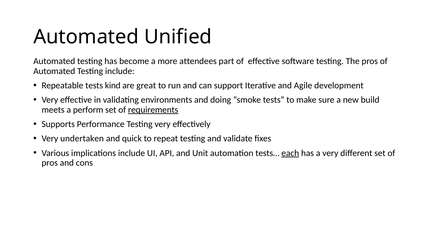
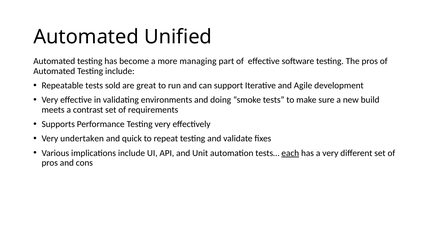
attendees: attendees -> managing
kind: kind -> sold
perform: perform -> contrast
requirements underline: present -> none
